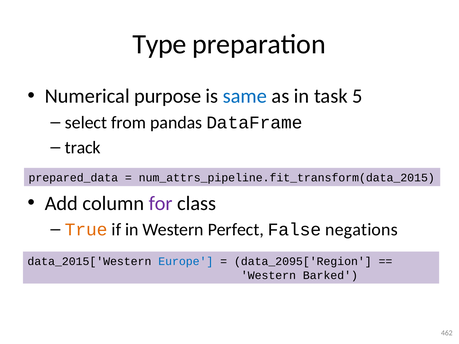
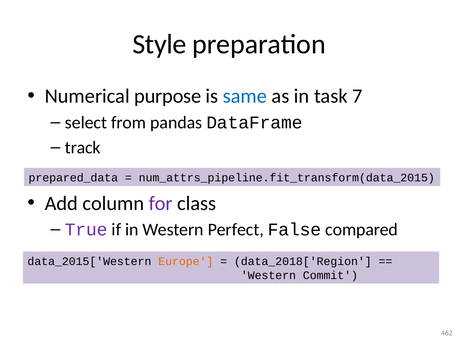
Type: Type -> Style
5: 5 -> 7
True colour: orange -> purple
negations: negations -> compared
Europe colour: blue -> orange
data_2095['Region: data_2095['Region -> data_2018['Region
Barked: Barked -> Commit
